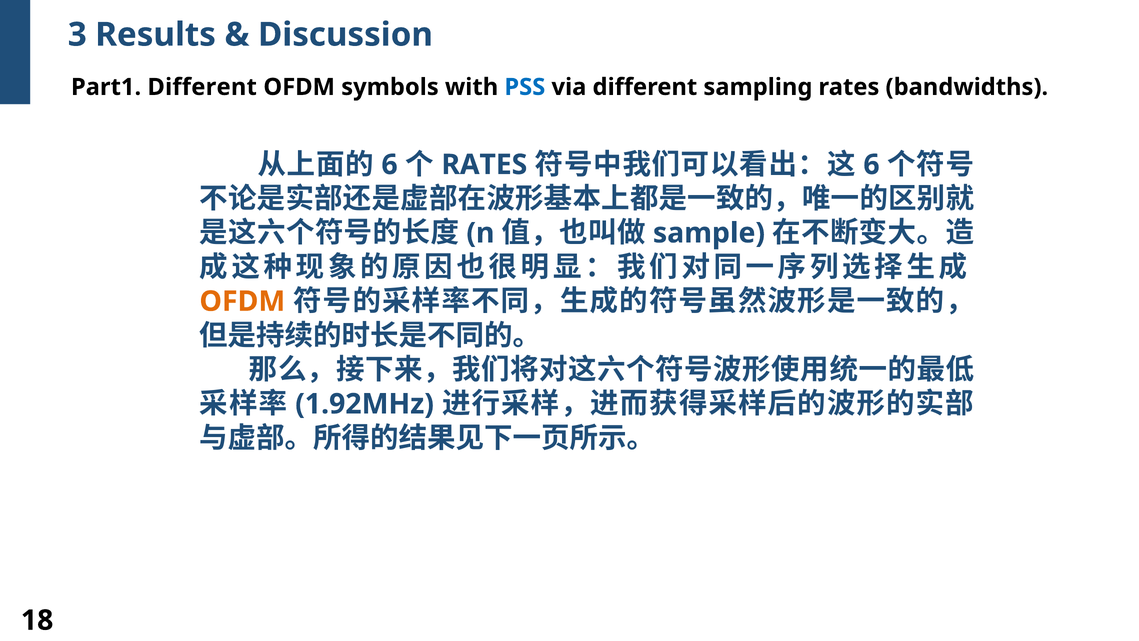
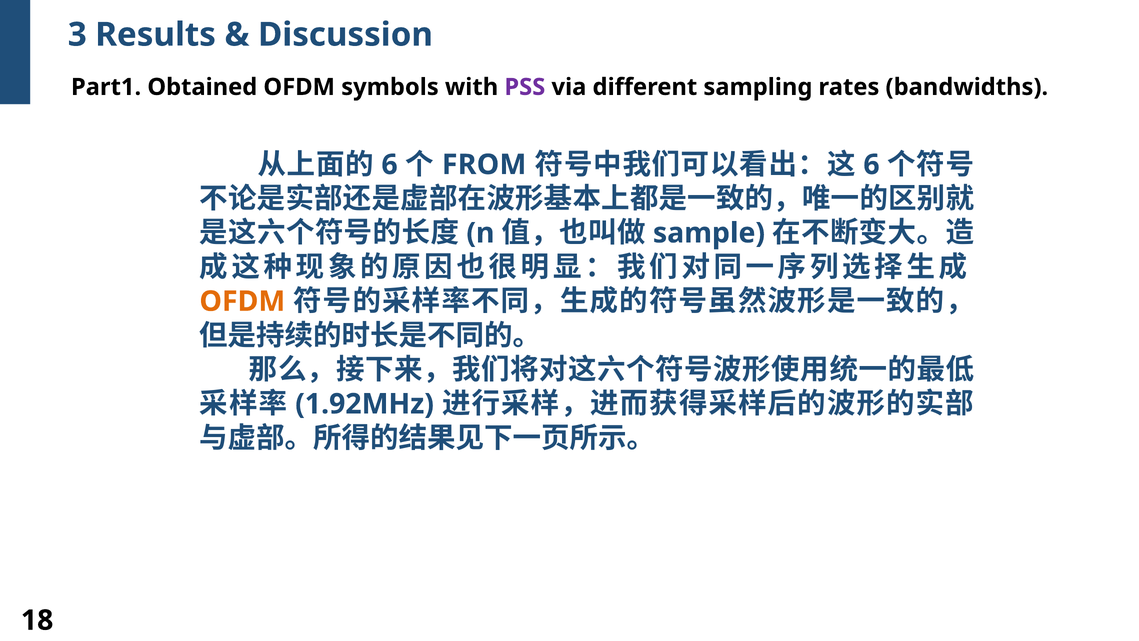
Part1 Different: Different -> Obtained
PSS colour: blue -> purple
RATES at (484, 165): RATES -> FROM
